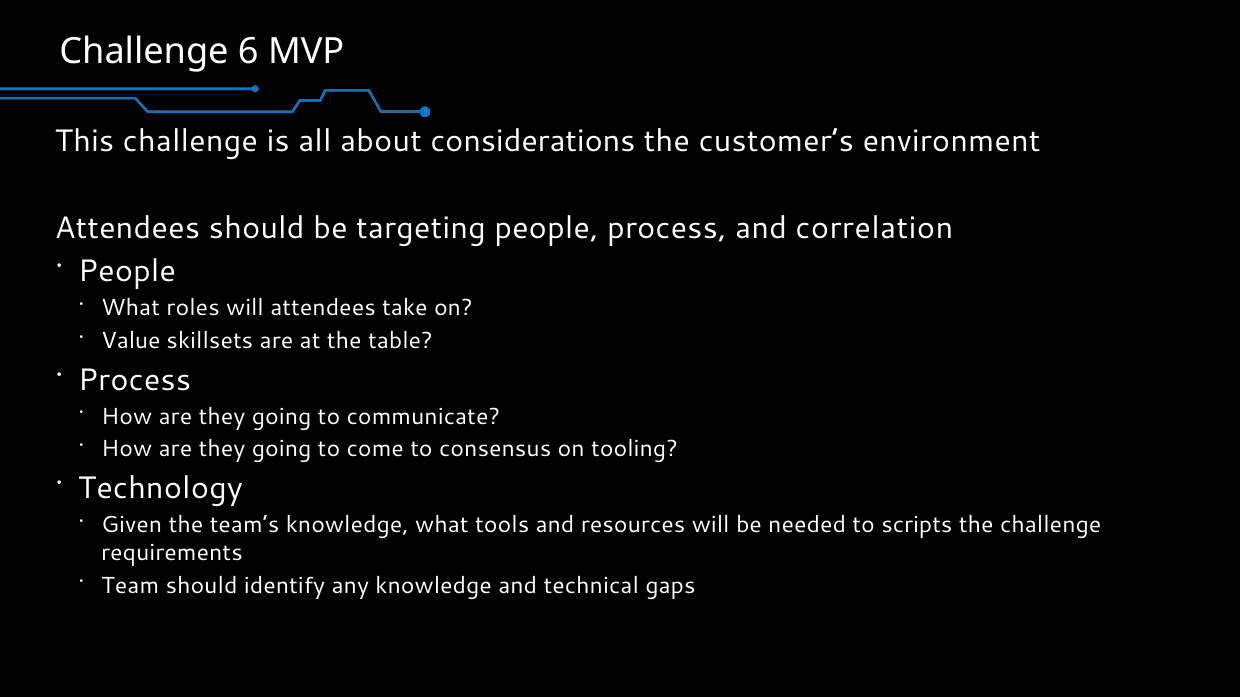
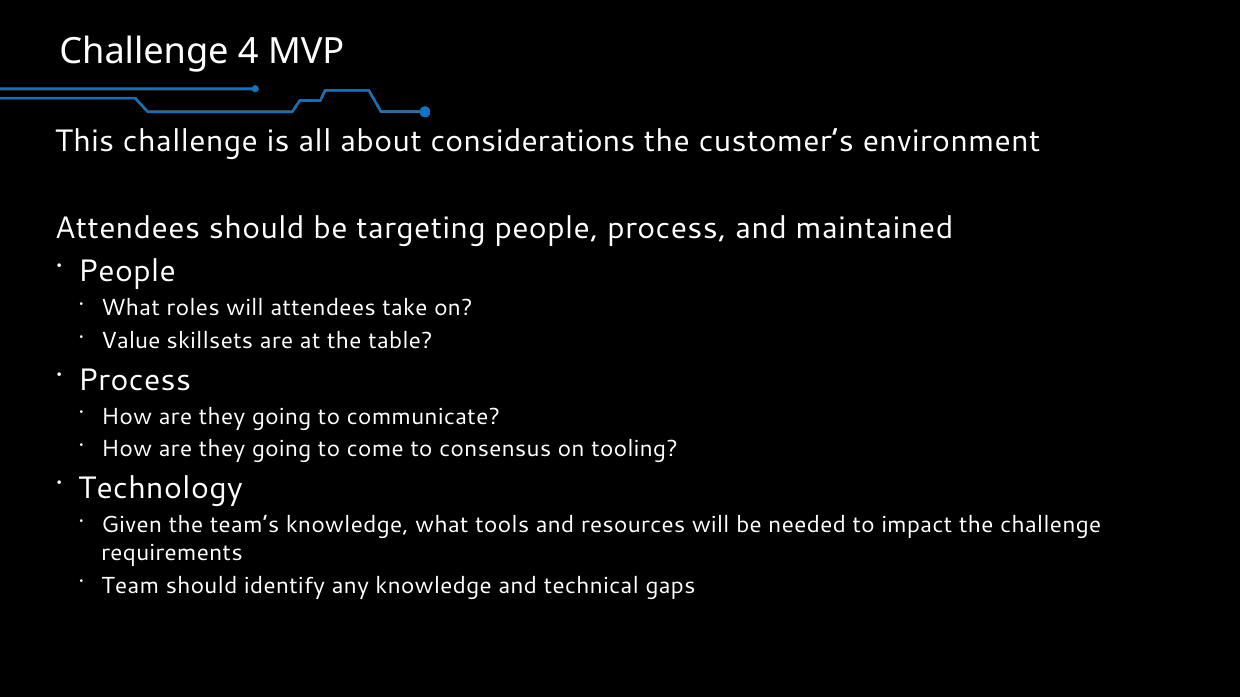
6: 6 -> 4
correlation: correlation -> maintained
scripts: scripts -> impact
